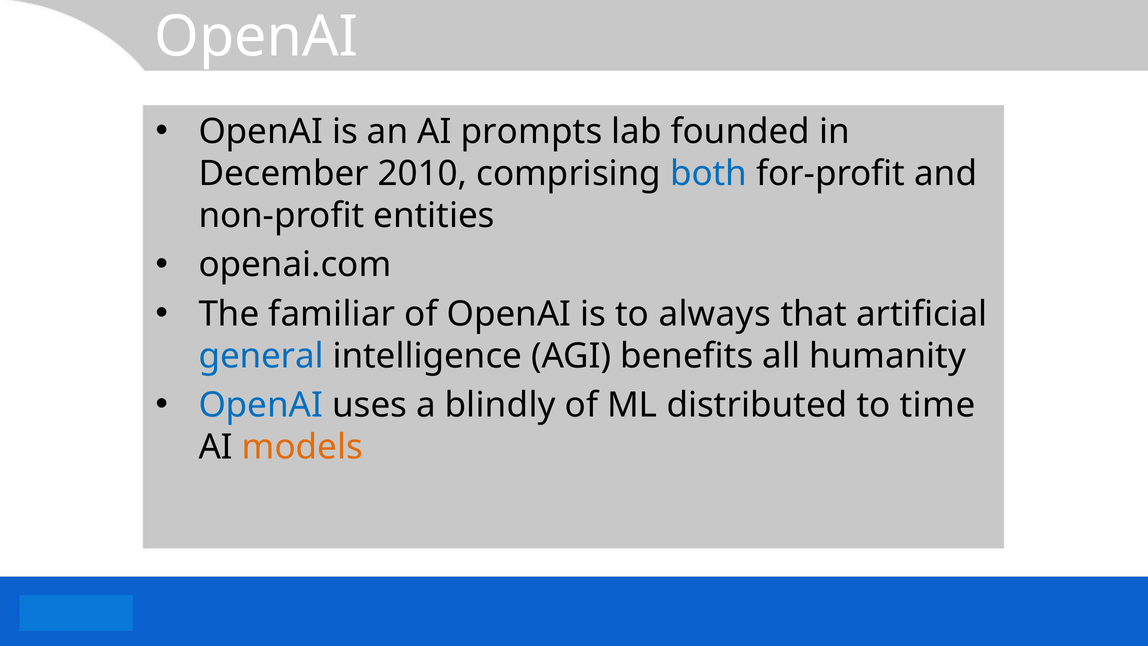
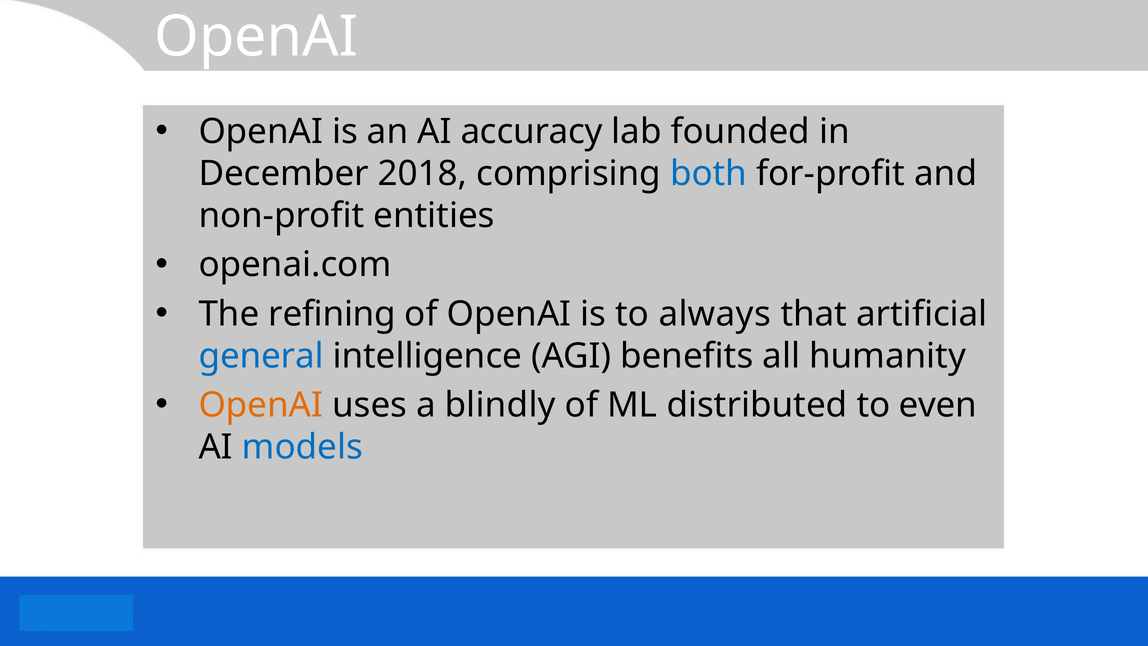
prompts: prompts -> accuracy
2010: 2010 -> 2018
familiar: familiar -> refining
OpenAI at (261, 405) colour: blue -> orange
time: time -> even
models colour: orange -> blue
